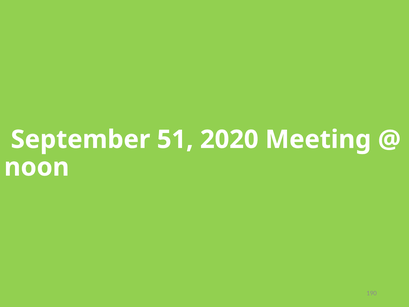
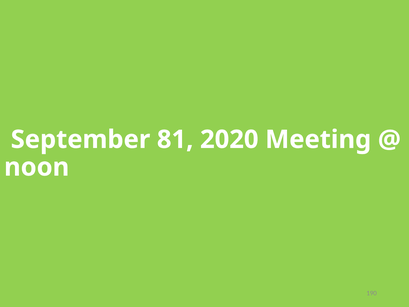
51: 51 -> 81
